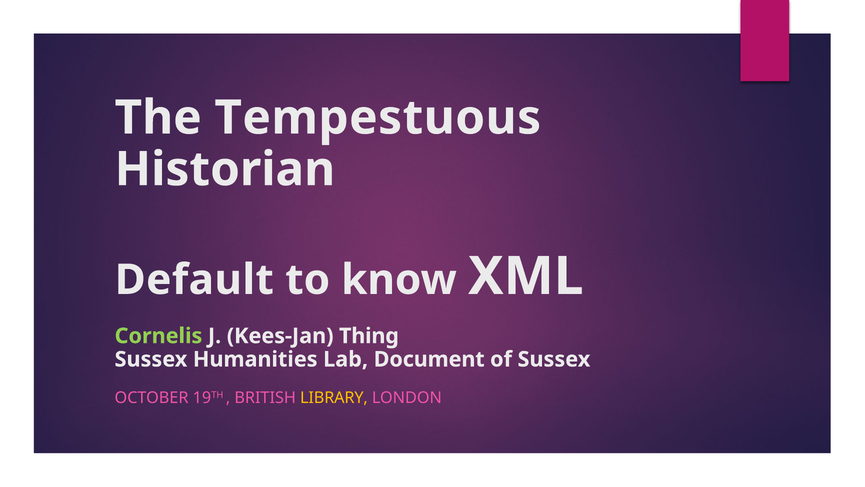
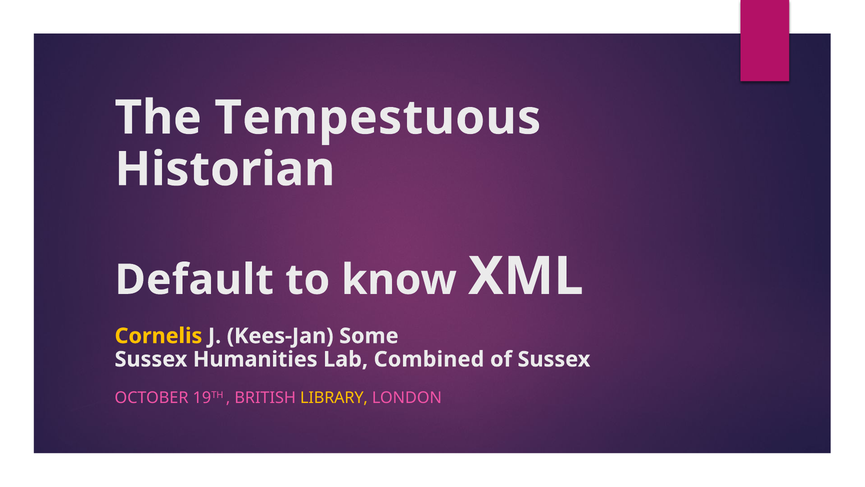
Cornelis colour: light green -> yellow
Thing: Thing -> Some
Document: Document -> Combined
